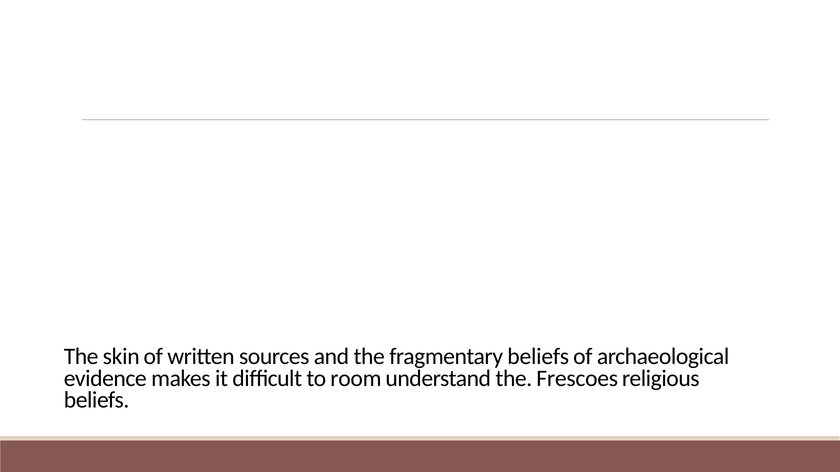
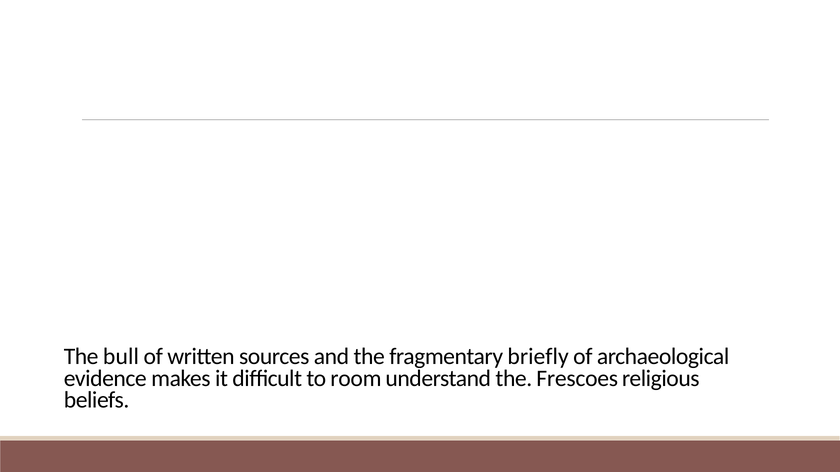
skin: skin -> bull
fragmentary beliefs: beliefs -> briefly
